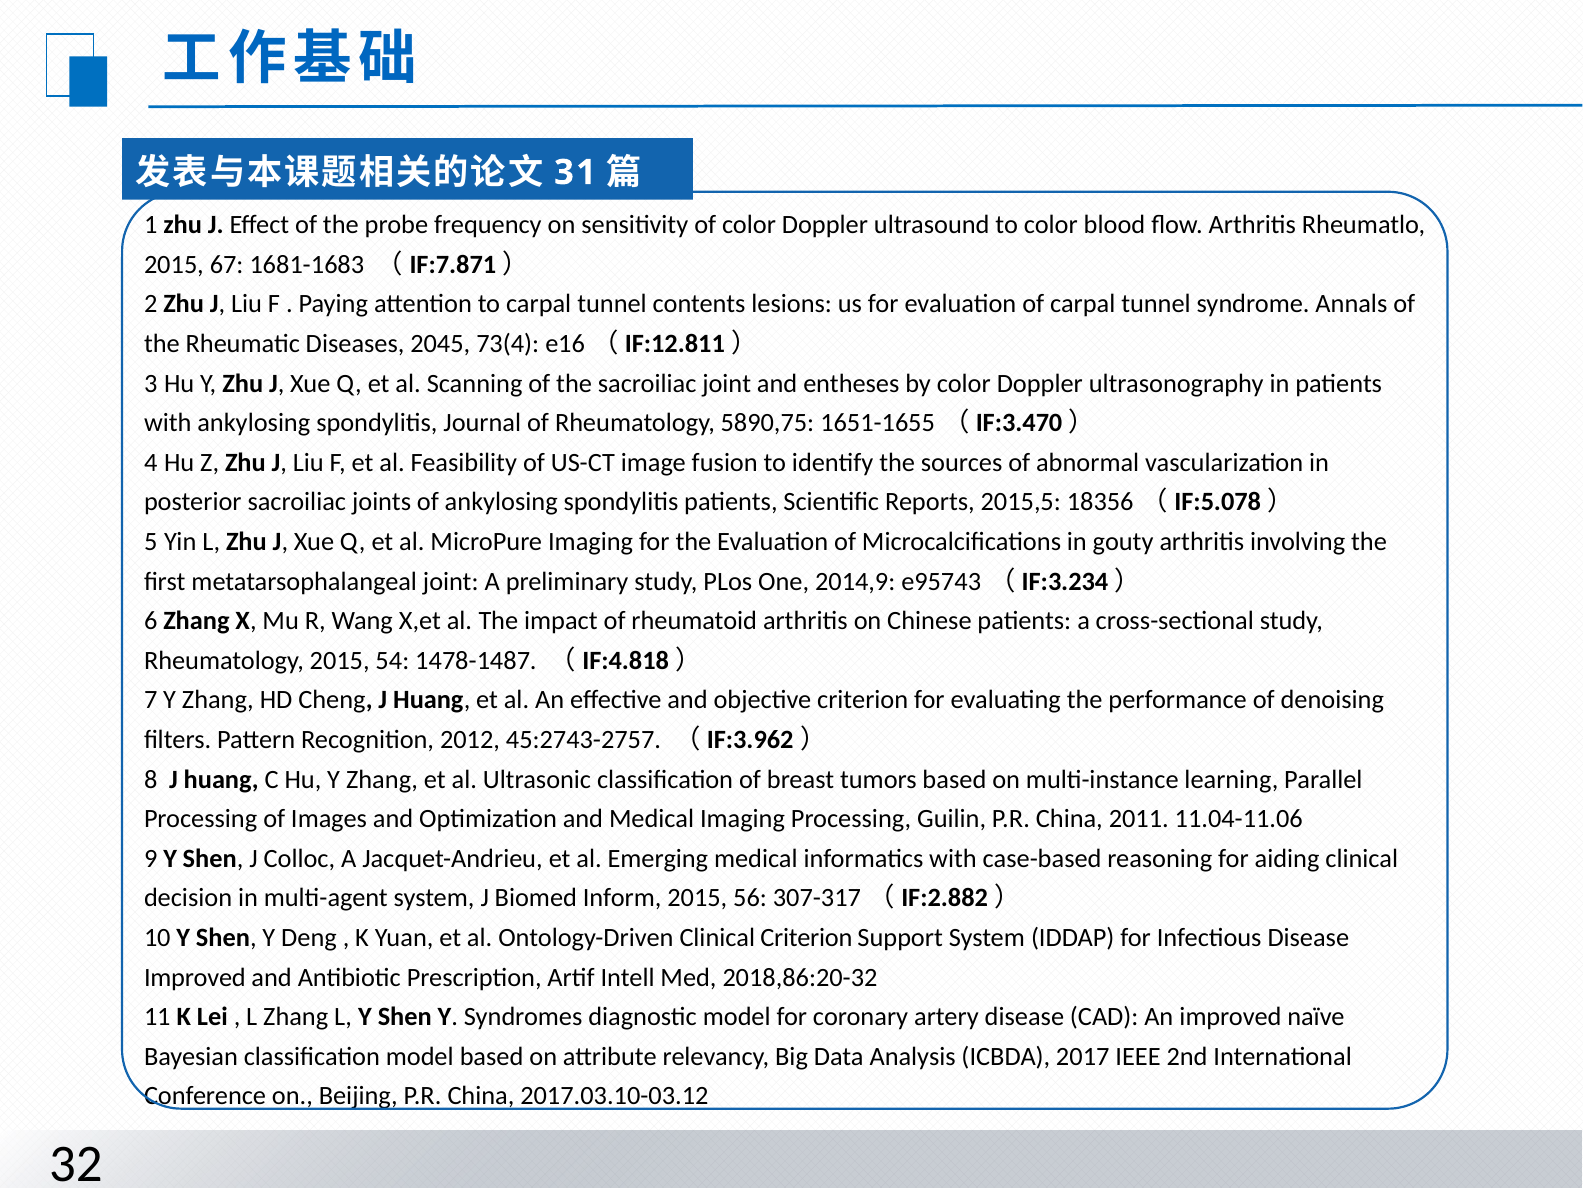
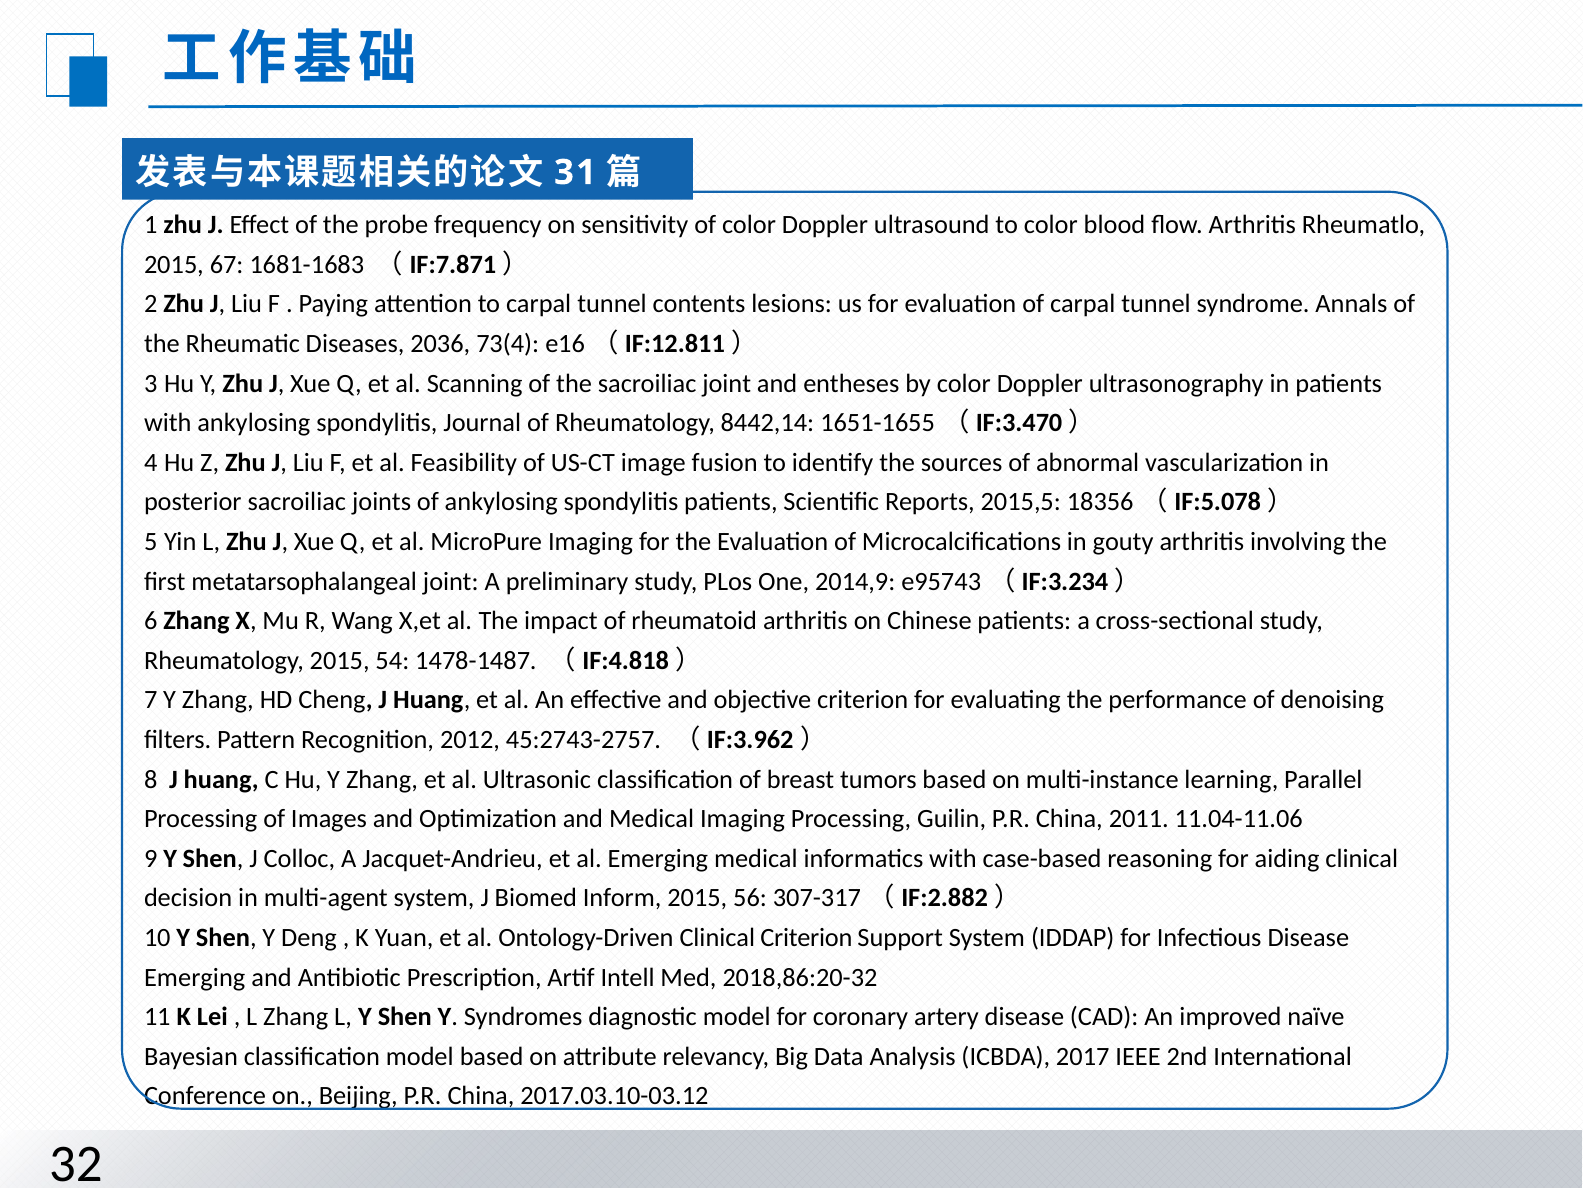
2045: 2045 -> 2036
5890,75: 5890,75 -> 8442,14
Improved at (195, 977): Improved -> Emerging
